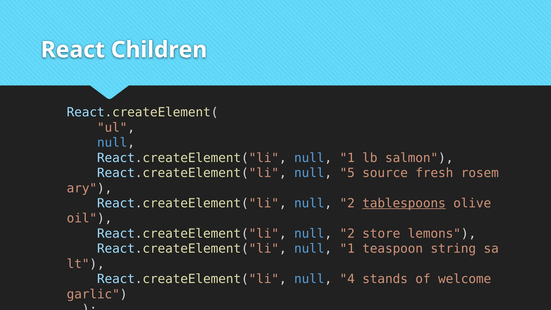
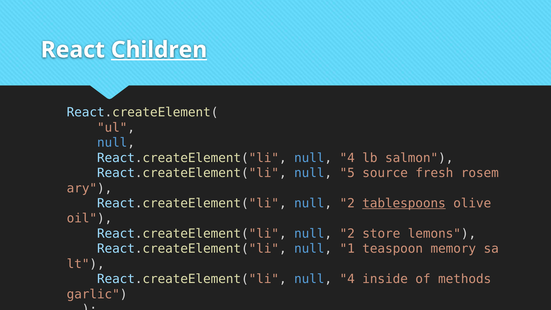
Children underline: none -> present
1 at (347, 158): 1 -> 4
string: string -> memory
stands: stands -> inside
welcome: welcome -> methods
